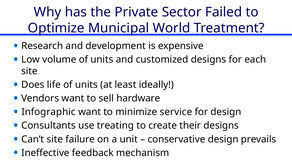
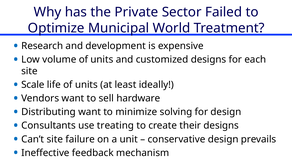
Does: Does -> Scale
Infographic: Infographic -> Distributing
service: service -> solving
